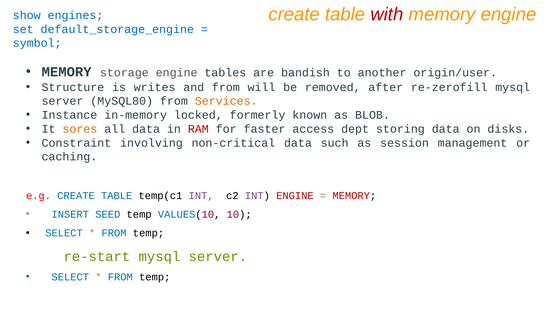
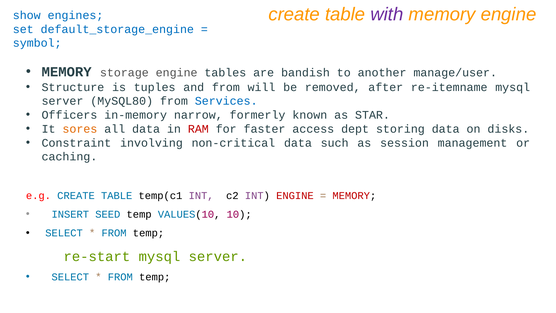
with colour: red -> purple
origin/user: origin/user -> manage/user
writes: writes -> tuples
re-zerofill: re-zerofill -> re-itemname
Services colour: orange -> blue
Instance: Instance -> Officers
locked: locked -> narrow
BLOB: BLOB -> STAR
